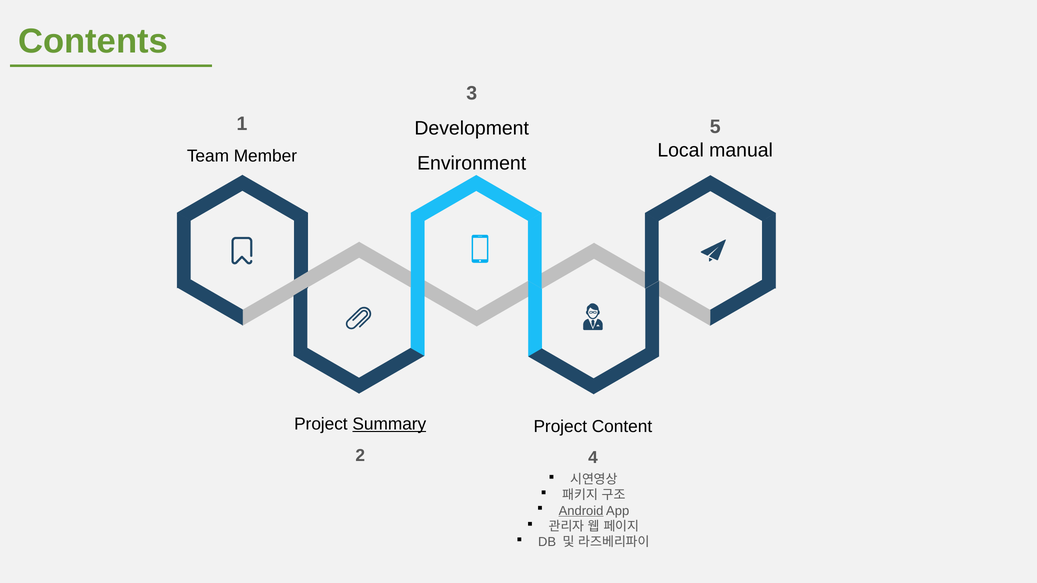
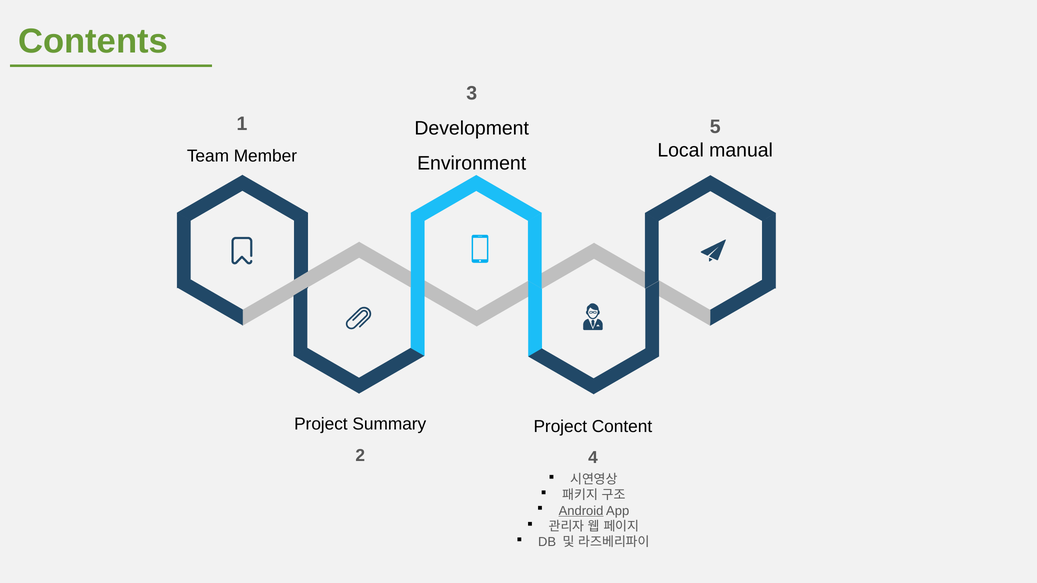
Summary underline: present -> none
